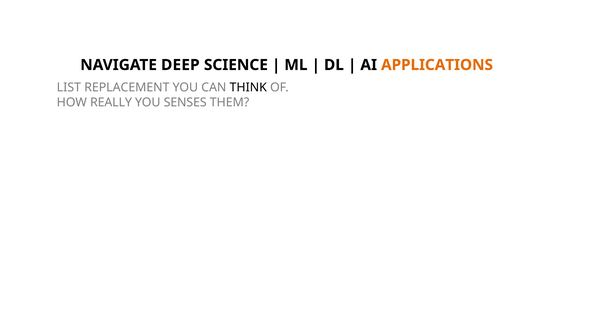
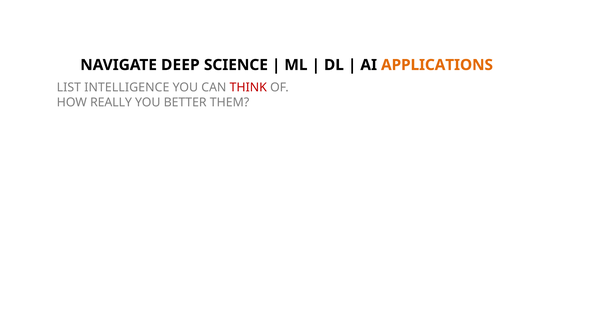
REPLACEMENT: REPLACEMENT -> INTELLIGENCE
THINK colour: black -> red
SENSES: SENSES -> BETTER
